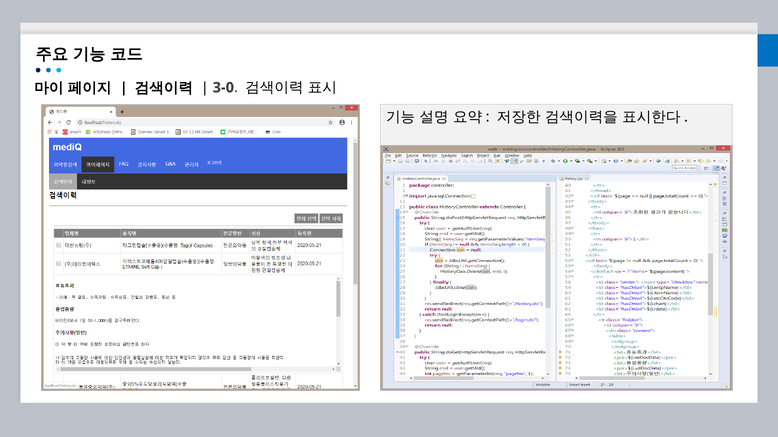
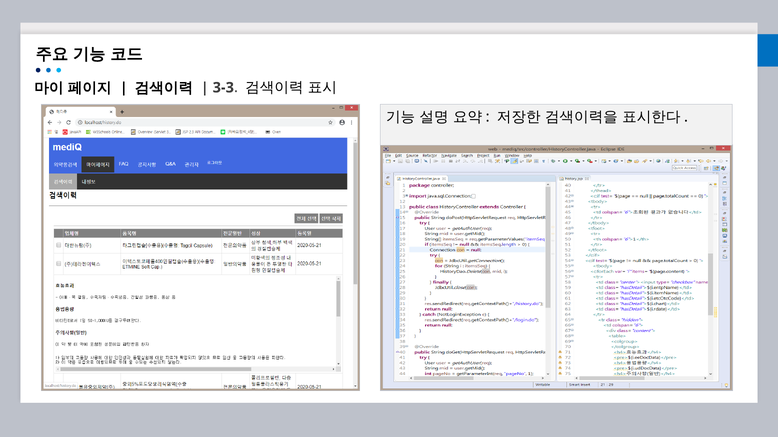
3-0: 3-0 -> 3-3
